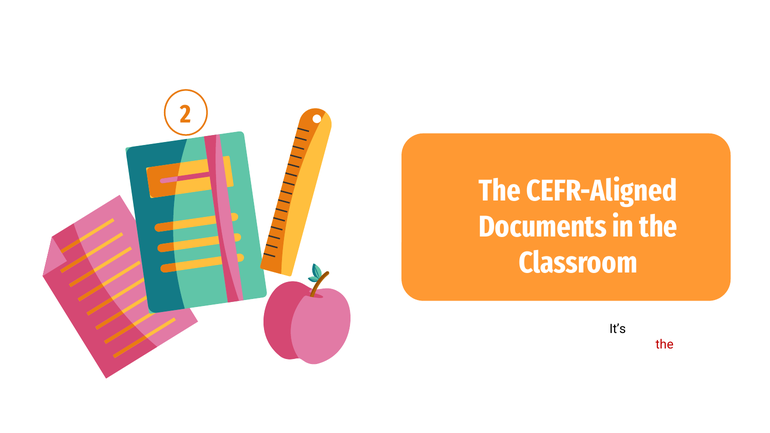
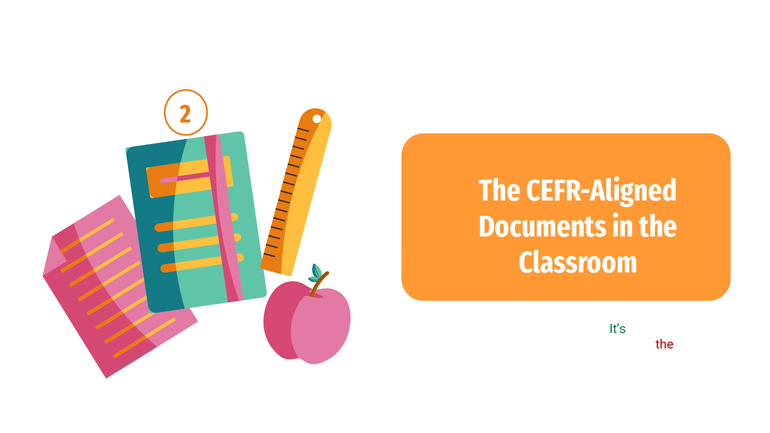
It’s colour: black -> green
